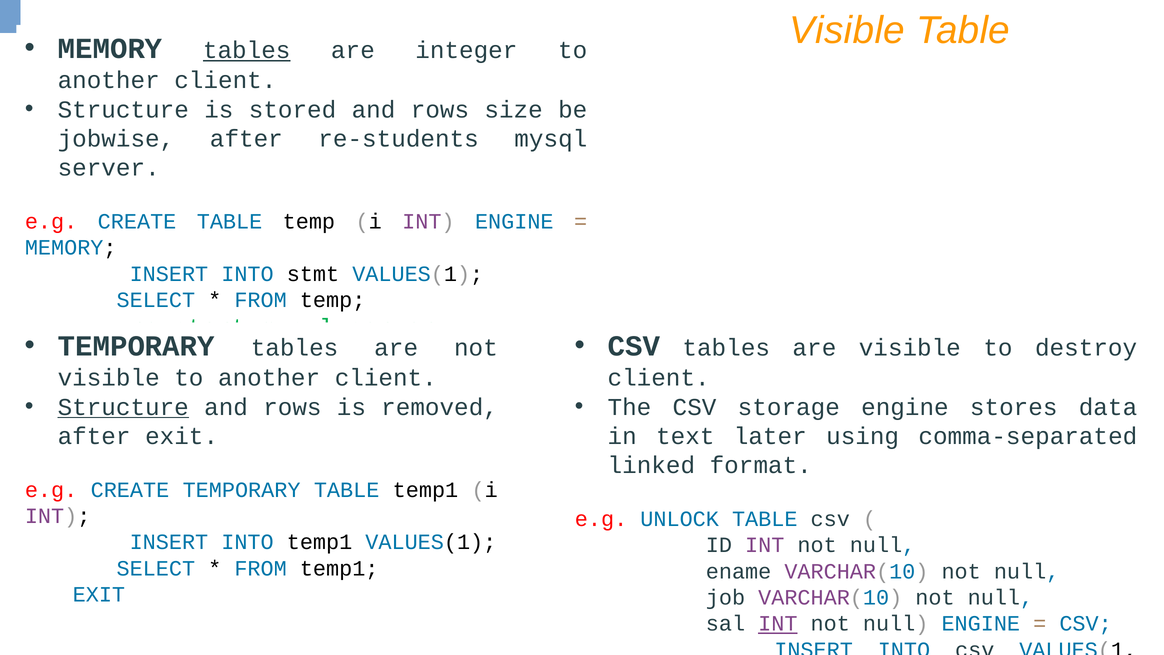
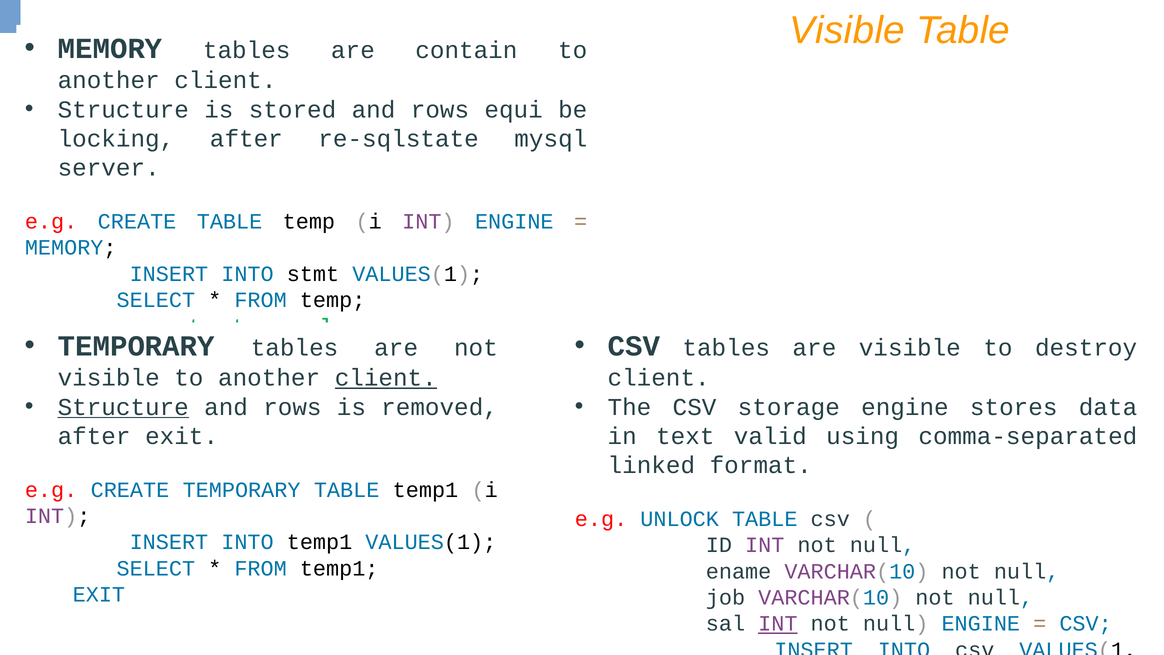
tables at (247, 50) underline: present -> none
integer: integer -> contain
size: size -> equi
jobwise: jobwise -> locking
re-students: re-students -> re-sqlstate
client at (386, 378) underline: none -> present
later: later -> valid
